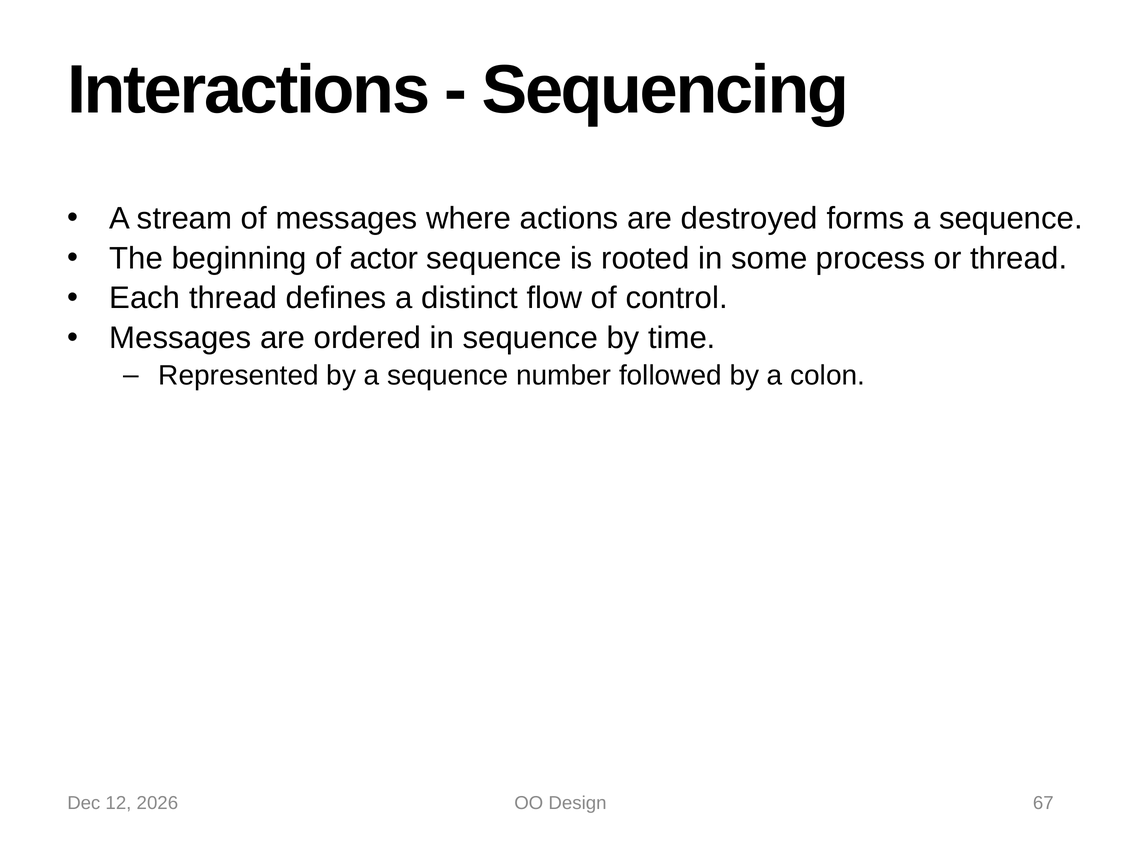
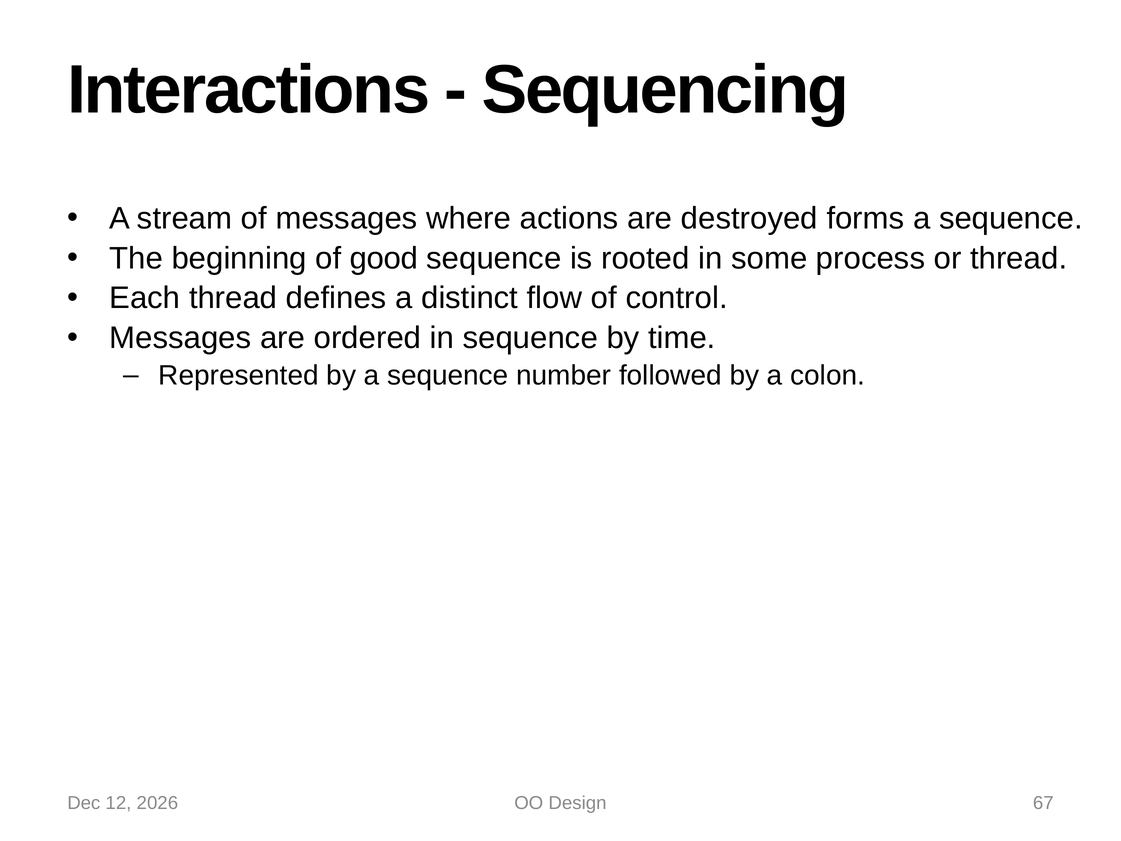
actor: actor -> good
